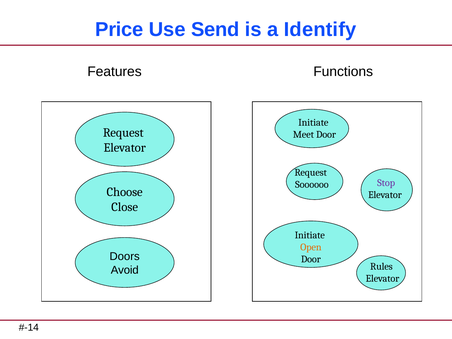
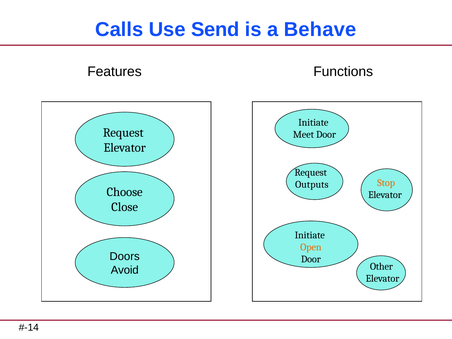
Price: Price -> Calls
Identify: Identify -> Behave
Stop colour: purple -> orange
Soooooo: Soooooo -> Outputs
Rules: Rules -> Other
